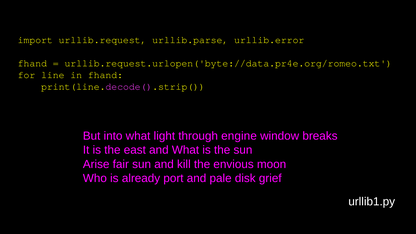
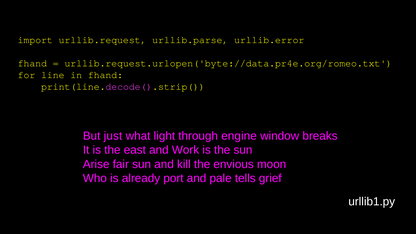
into: into -> just
and What: What -> Work
disk: disk -> tells
